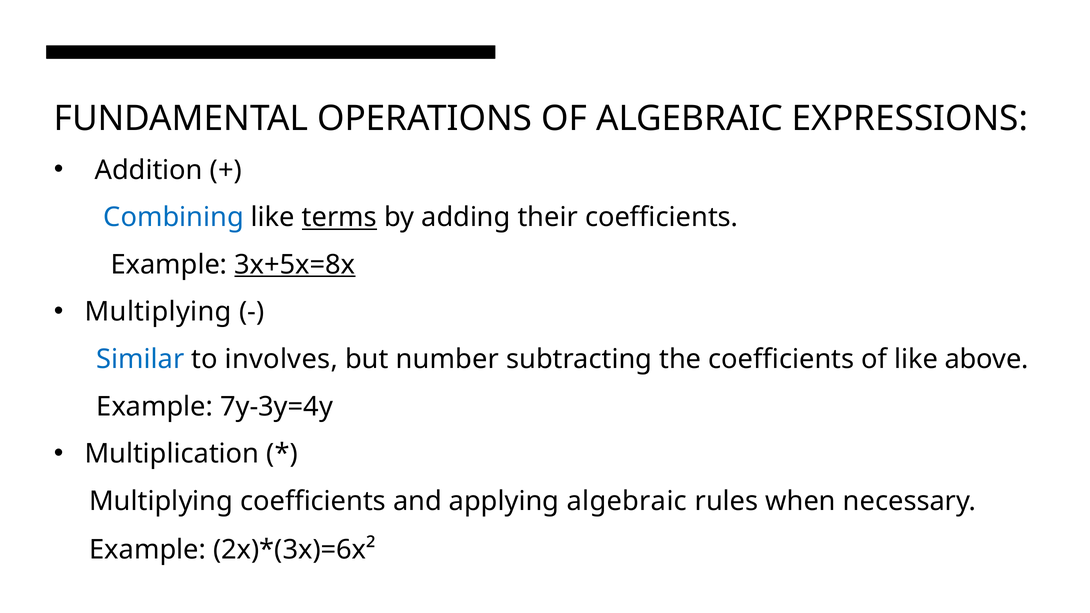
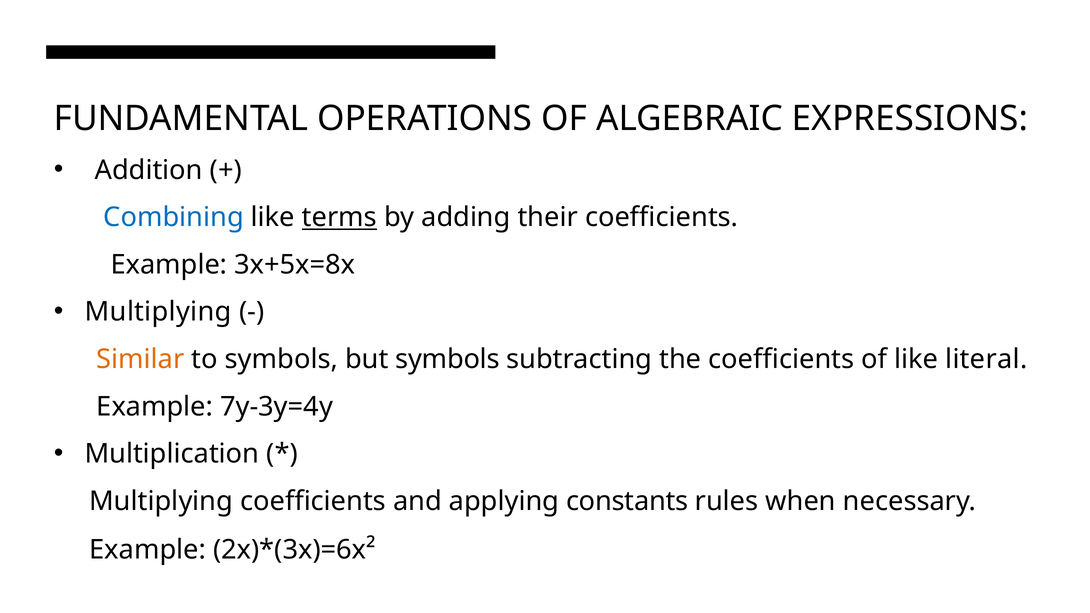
3x+5x=8x underline: present -> none
Similar colour: blue -> orange
to involves: involves -> symbols
but number: number -> symbols
above: above -> literal
applying algebraic: algebraic -> constants
